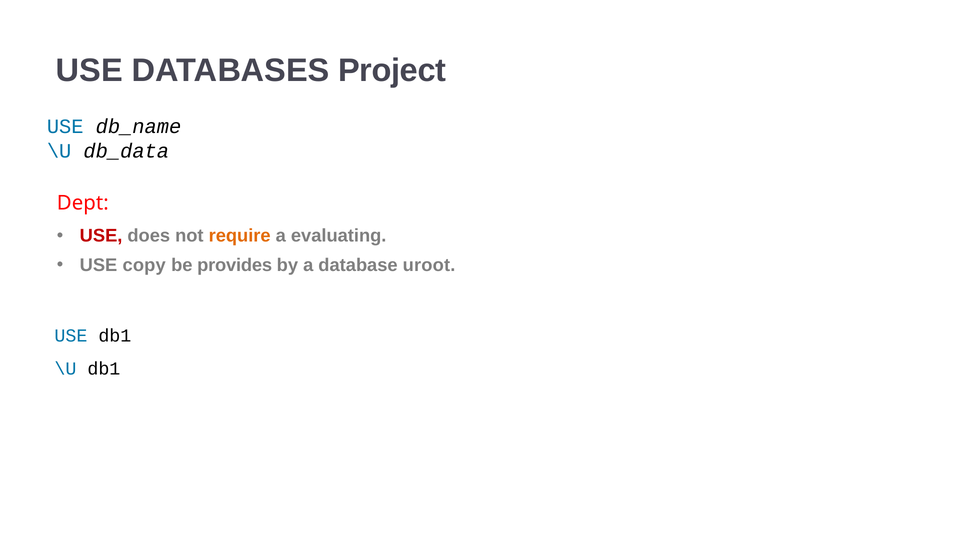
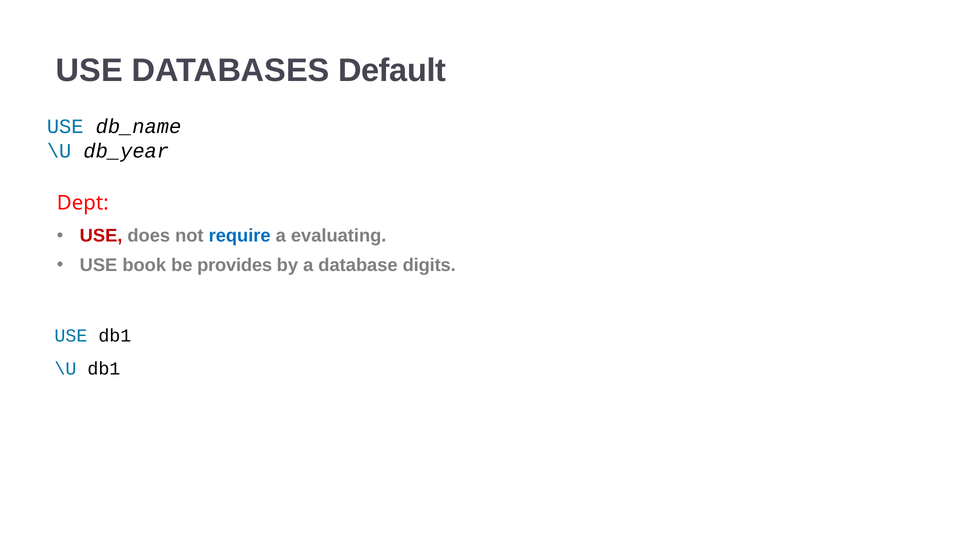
Project: Project -> Default
db_data: db_data -> db_year
require colour: orange -> blue
copy: copy -> book
uroot: uroot -> digits
